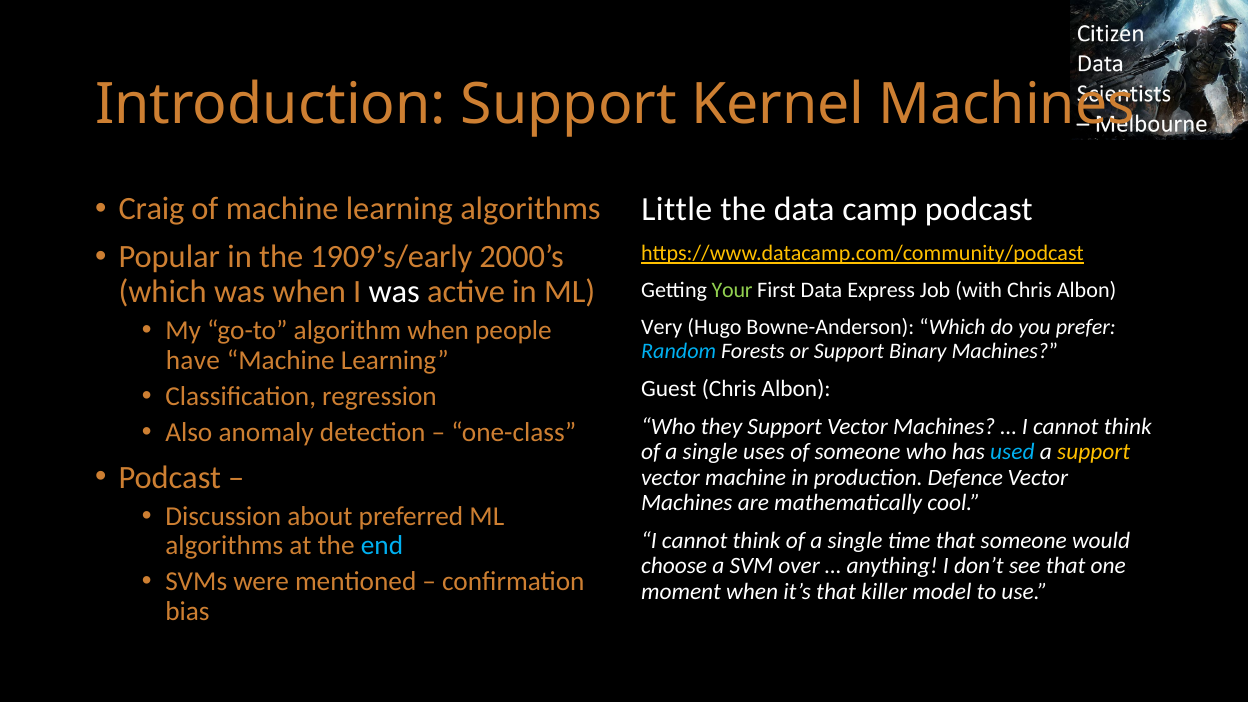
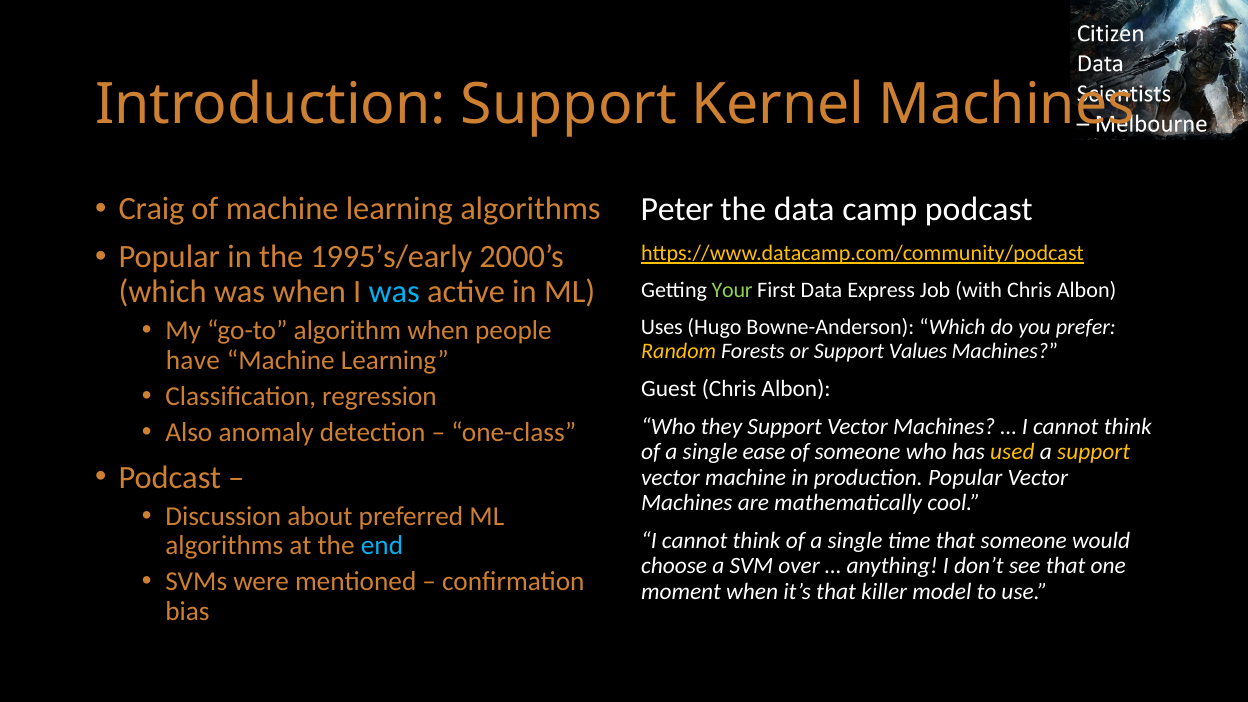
Little: Little -> Peter
1909’s/early: 1909’s/early -> 1995’s/early
was at (394, 292) colour: white -> light blue
Very: Very -> Uses
Random colour: light blue -> yellow
Binary: Binary -> Values
uses: uses -> ease
used colour: light blue -> yellow
production Defence: Defence -> Popular
